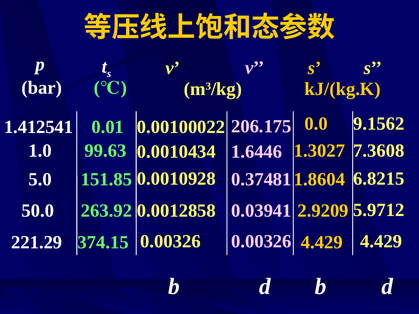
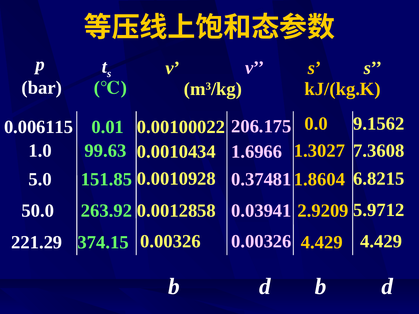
1.412541: 1.412541 -> 0.006115
1.6446: 1.6446 -> 1.6966
